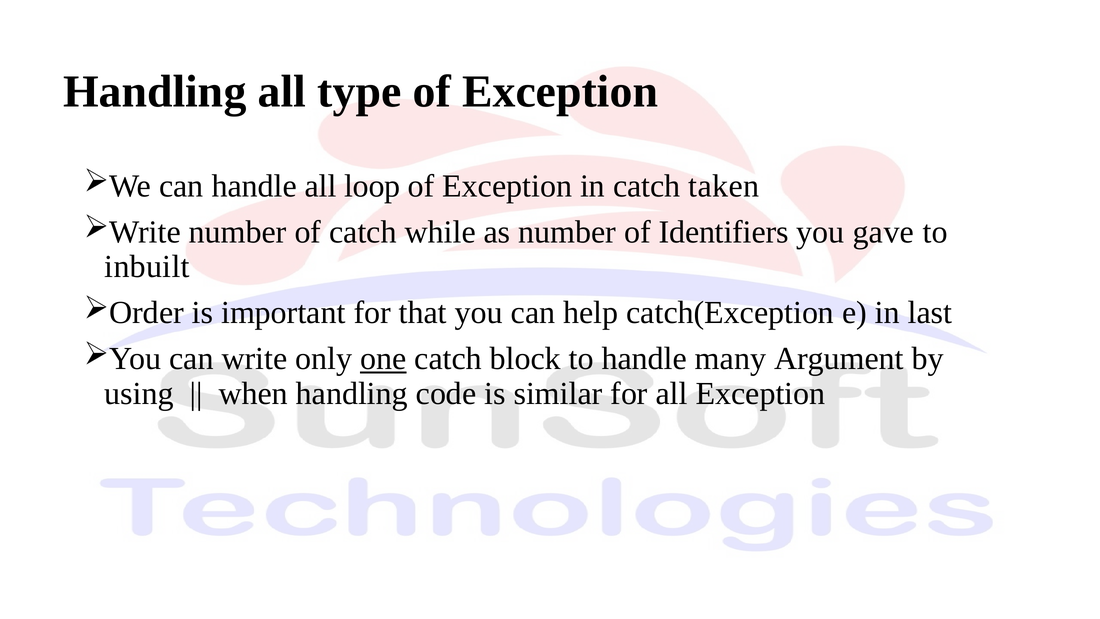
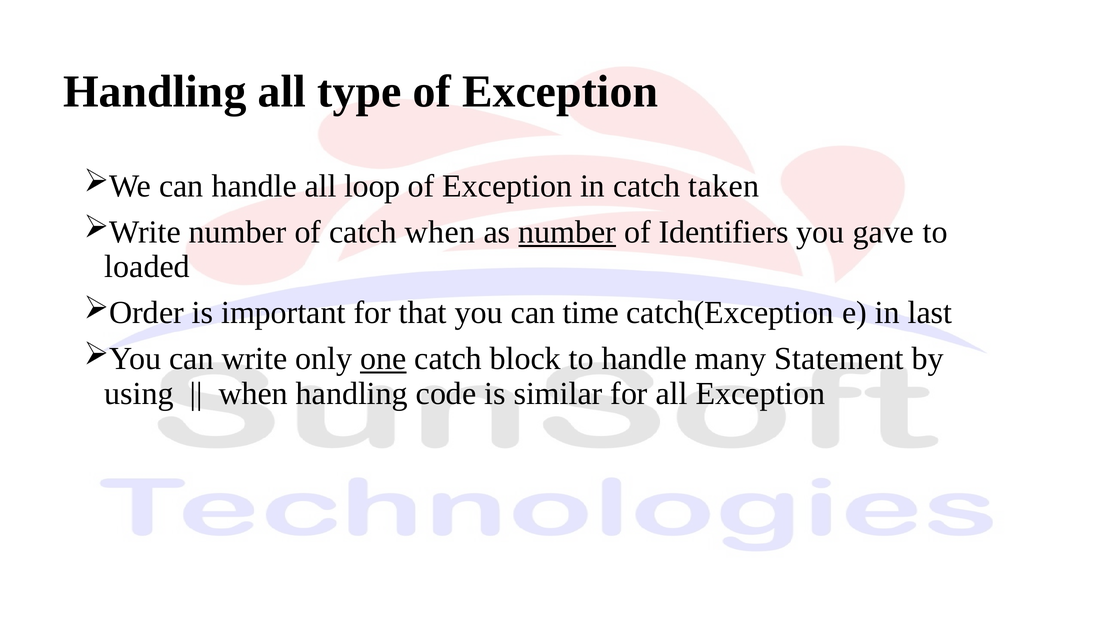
catch while: while -> when
number at (567, 232) underline: none -> present
inbuilt: inbuilt -> loaded
help: help -> time
Argument: Argument -> Statement
